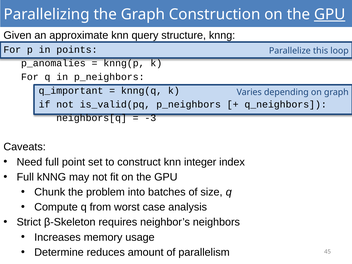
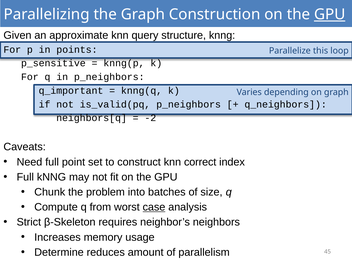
p_anomalies: p_anomalies -> p_sensitive
-3: -3 -> -2
integer: integer -> correct
case underline: none -> present
